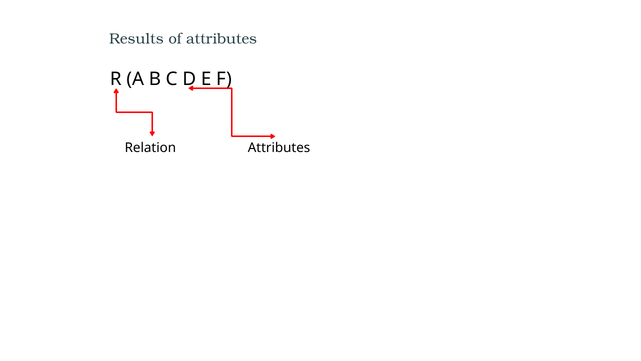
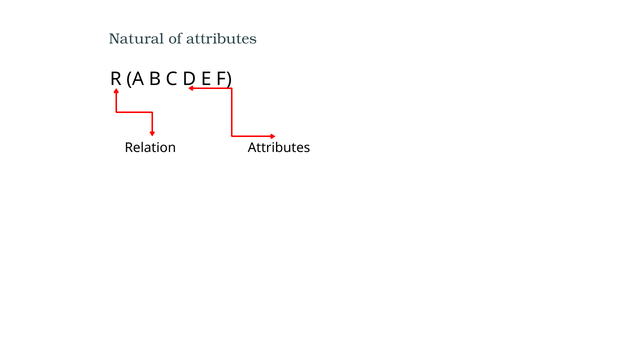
Results: Results -> Natural
